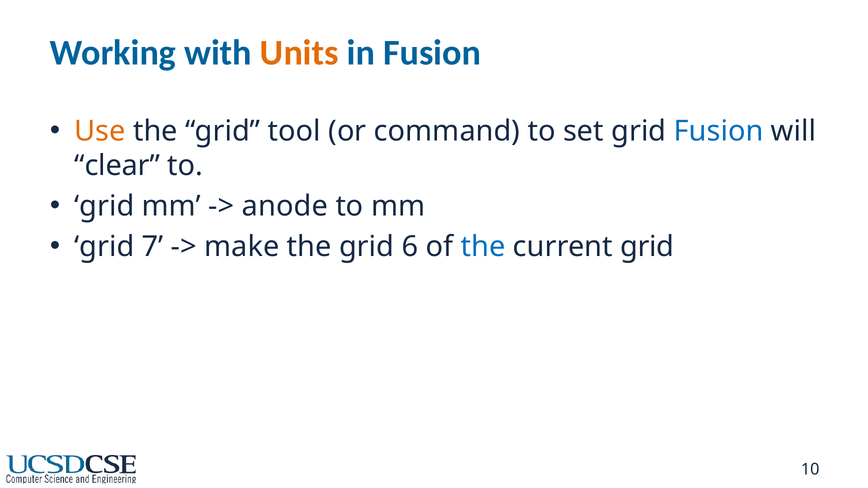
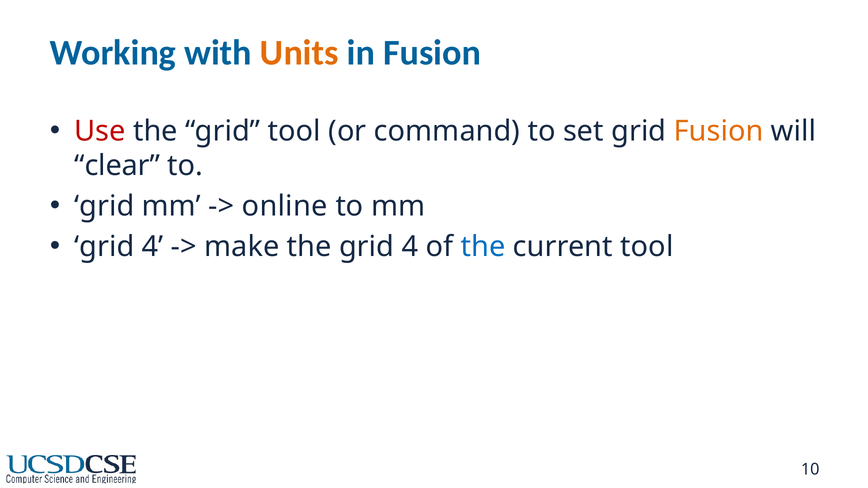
Use colour: orange -> red
Fusion at (719, 131) colour: blue -> orange
anode: anode -> online
7 at (153, 247): 7 -> 4
the grid 6: 6 -> 4
current grid: grid -> tool
